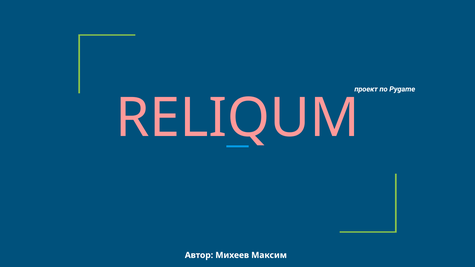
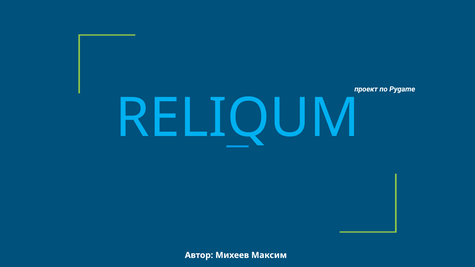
RELIQUM colour: pink -> light blue
